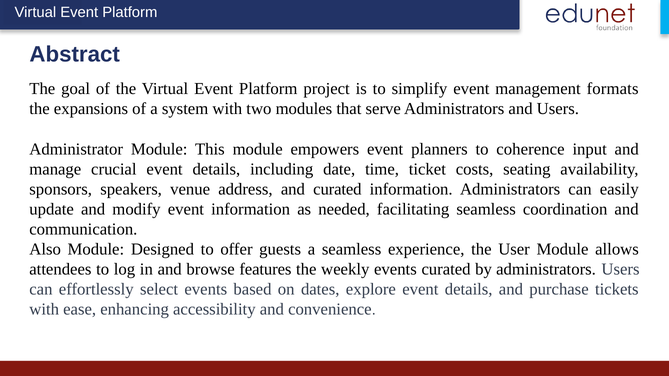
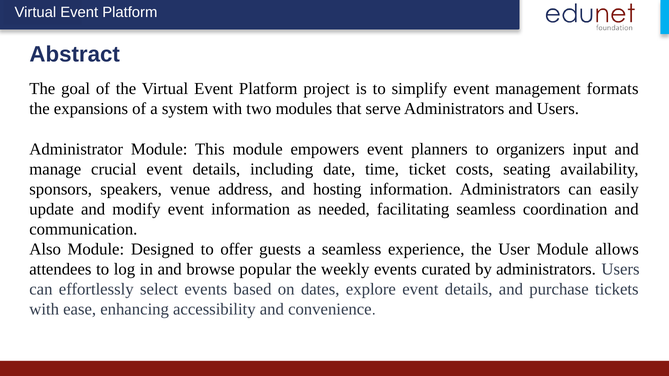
coherence: coherence -> organizers
and curated: curated -> hosting
features: features -> popular
